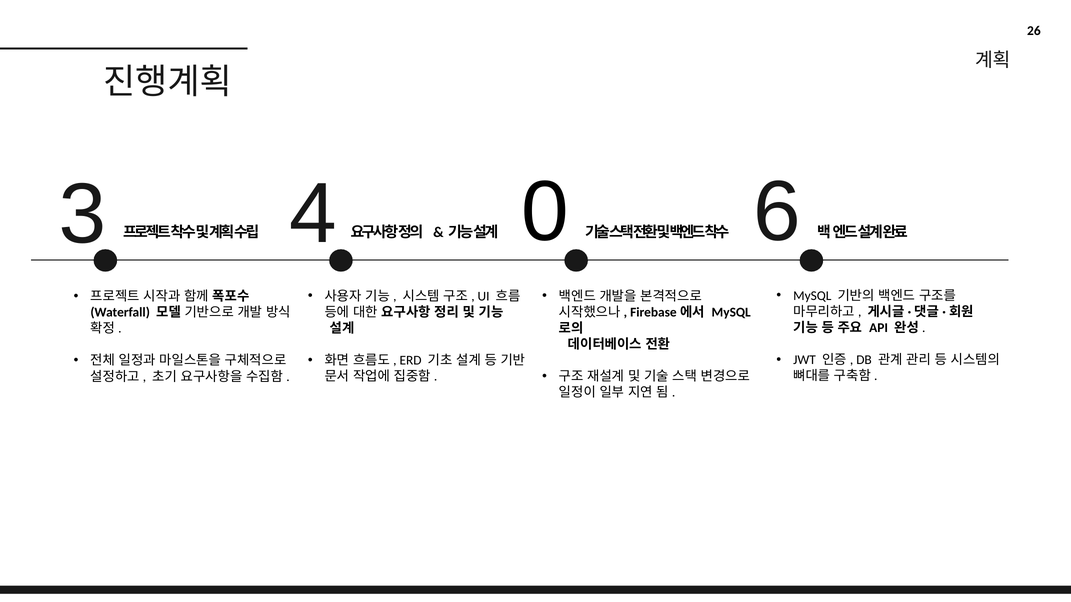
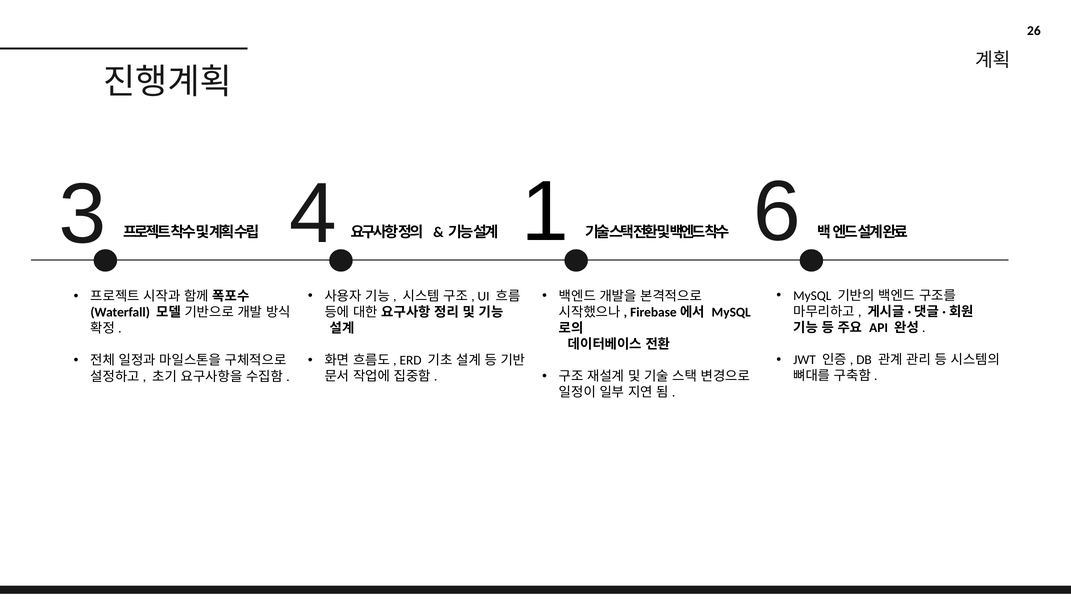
0: 0 -> 1
